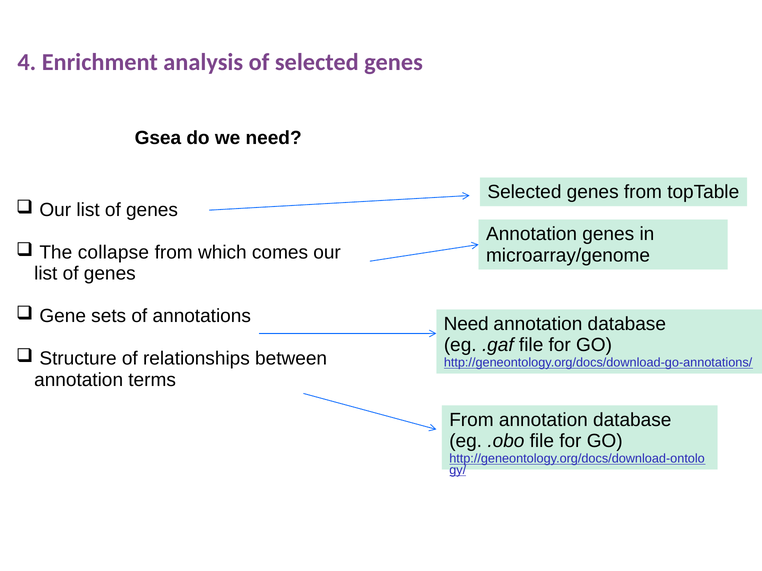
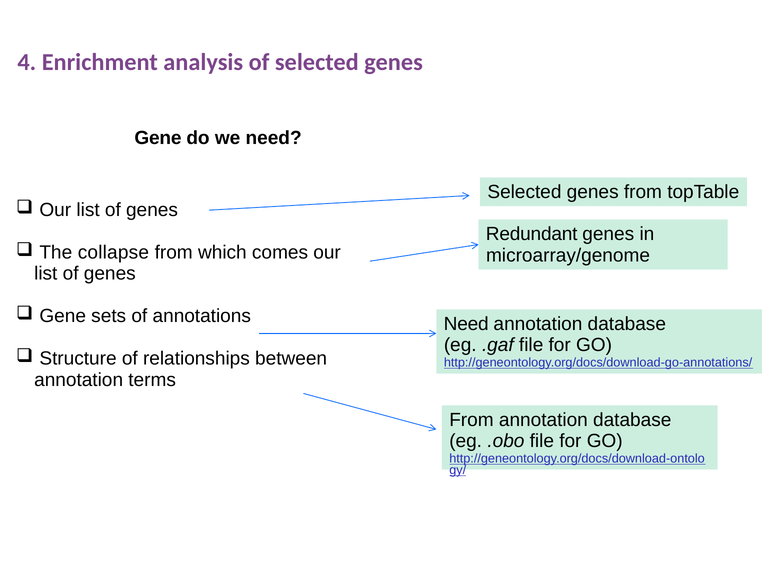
Gsea at (158, 138): Gsea -> Gene
Annotation at (532, 234): Annotation -> Redundant
